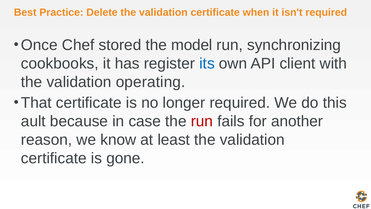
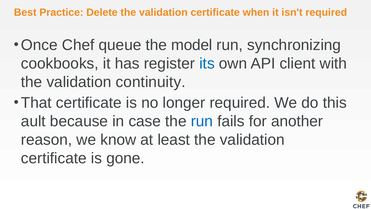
stored: stored -> queue
operating: operating -> continuity
run at (202, 121) colour: red -> blue
